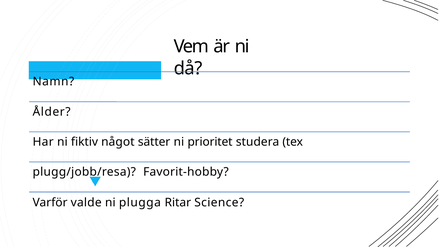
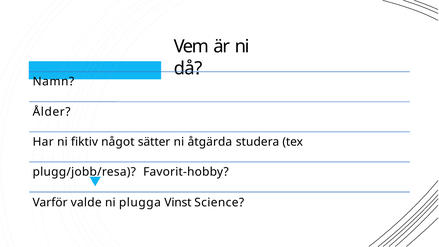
prioritet: prioritet -> åtgärda
Ritar: Ritar -> Vinst
